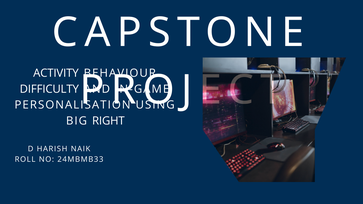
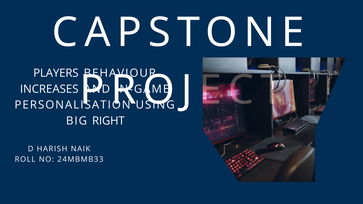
ACTIVITY: ACTIVITY -> PLAYERS
DIFFICULTY: DIFFICULTY -> INCREASES
